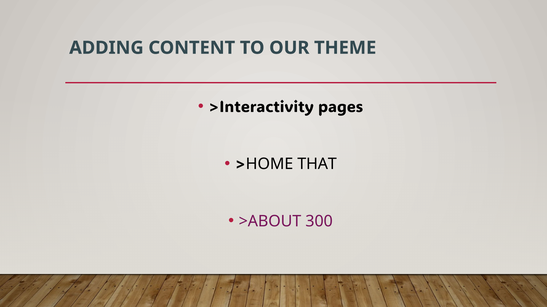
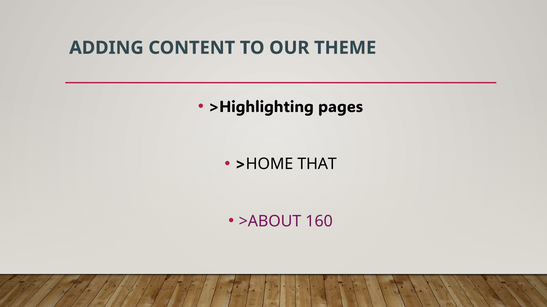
>Interactivity: >Interactivity -> >Highlighting
300: 300 -> 160
